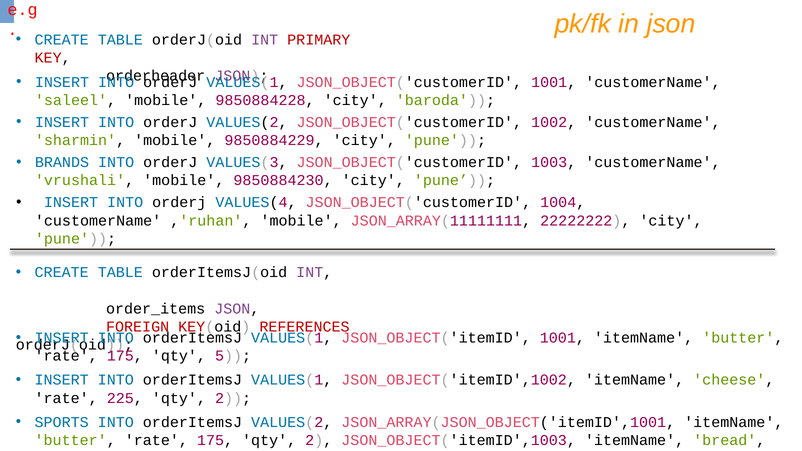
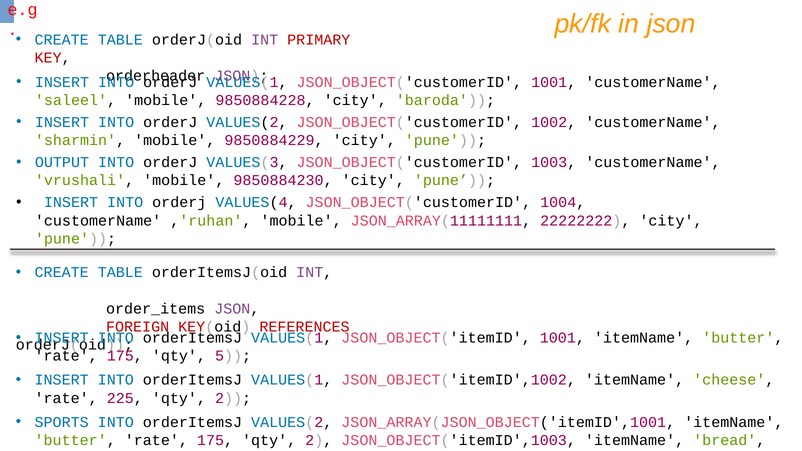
BRANDS: BRANDS -> OUTPUT
